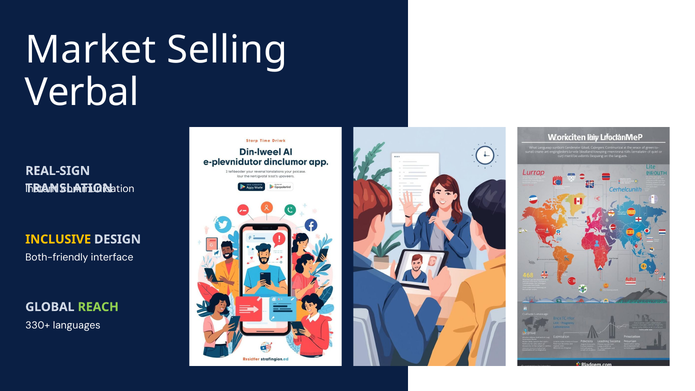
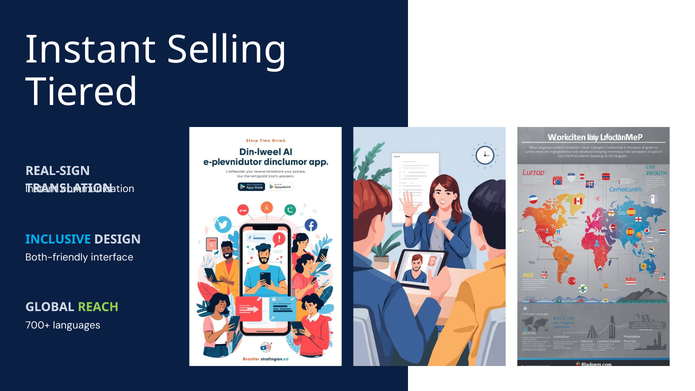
Market at (91, 50): Market -> Instant
Verbal: Verbal -> Tiered
INCLUSIVE colour: yellow -> light blue
330+: 330+ -> 700+
